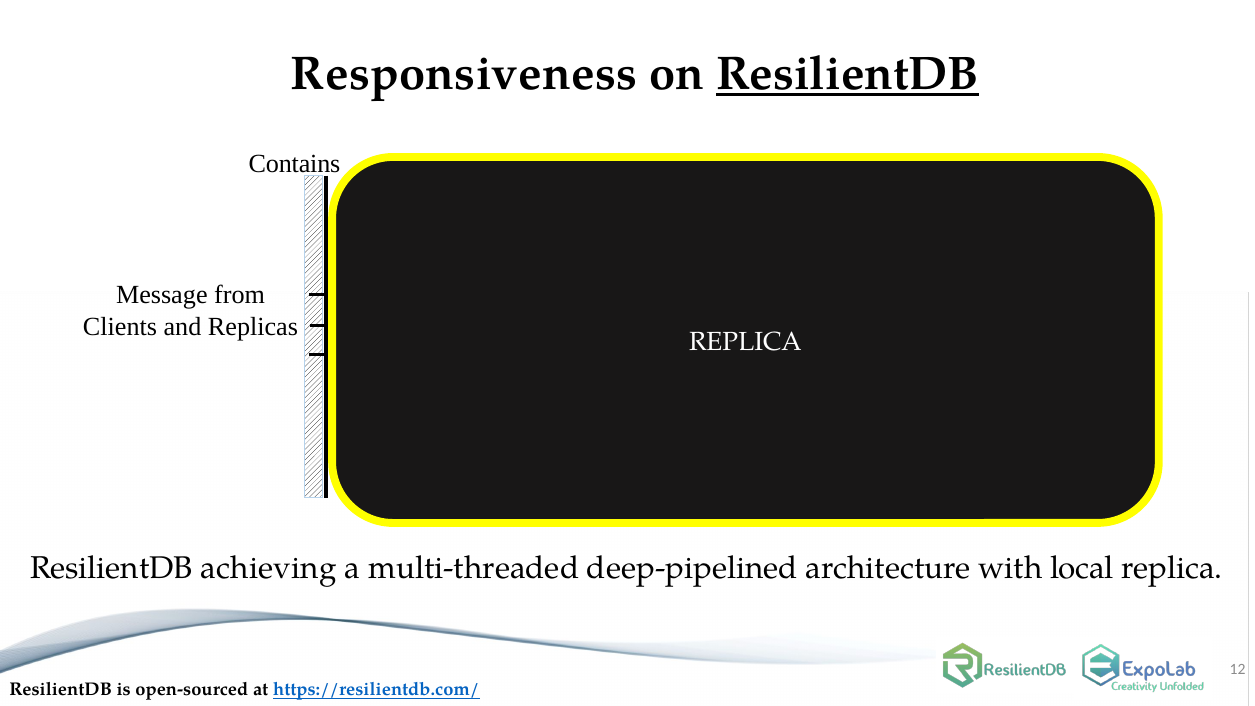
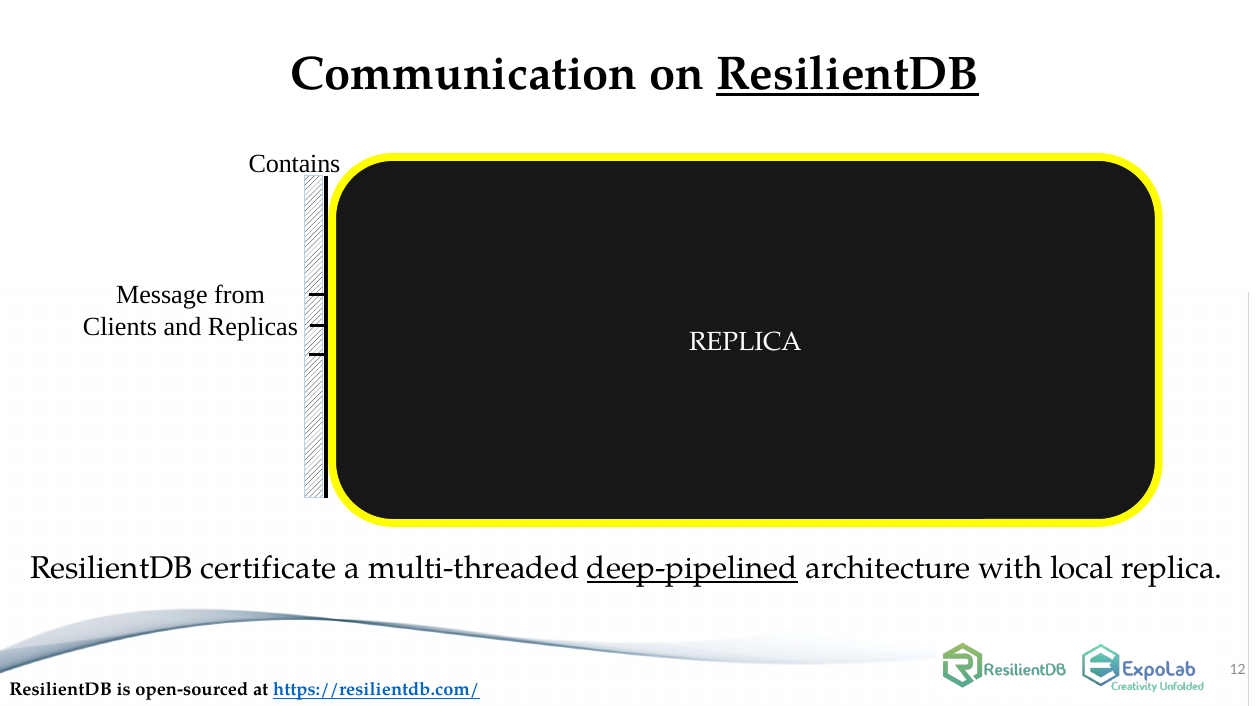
Responsiveness: Responsiveness -> Communication
achieving: achieving -> certificate
deep-pipelined underline: none -> present
